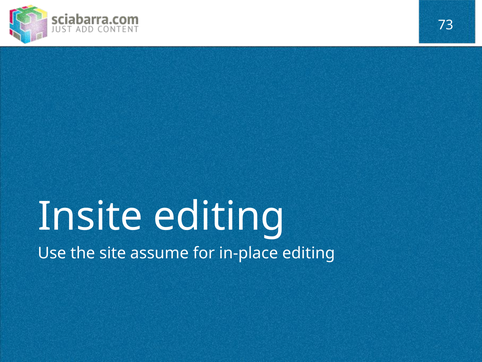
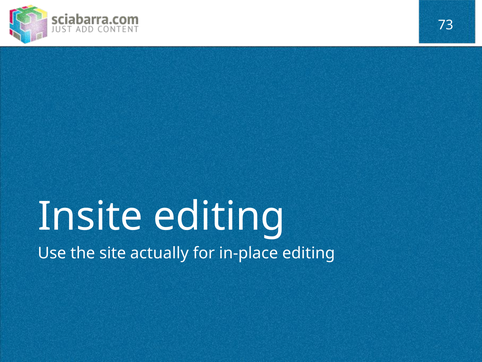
assume: assume -> actually
